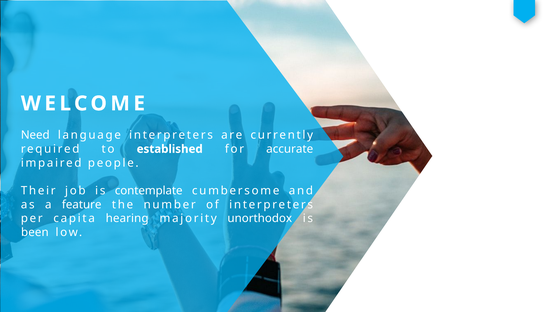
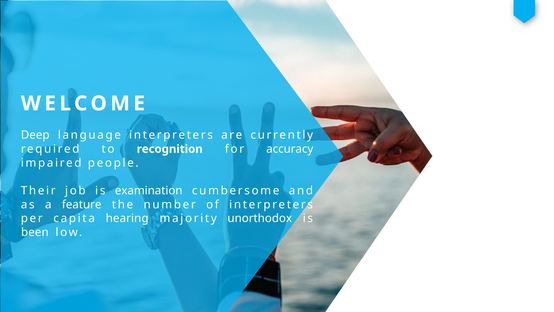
Need: Need -> Deep
established: established -> recognition
accurate: accurate -> accuracy
contemplate: contemplate -> examination
